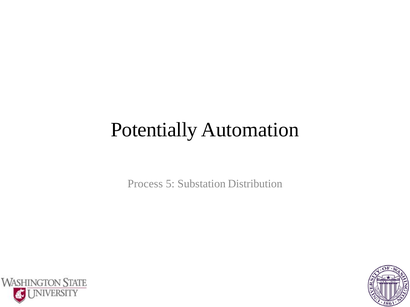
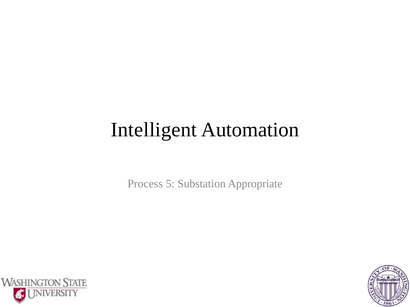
Potentially: Potentially -> Intelligent
Distribution: Distribution -> Appropriate
